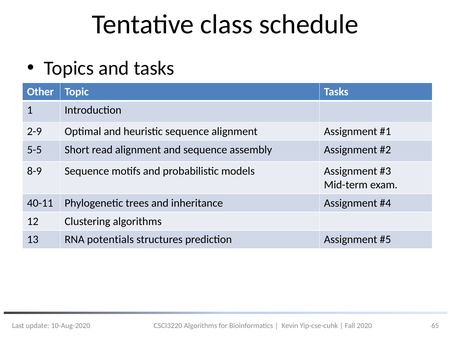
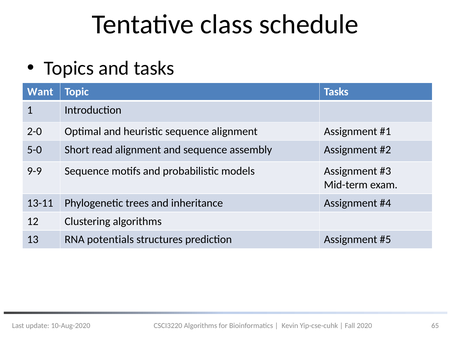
Other: Other -> Want
2-9: 2-9 -> 2-0
5-5: 5-5 -> 5-0
8-9: 8-9 -> 9-9
40-11: 40-11 -> 13-11
